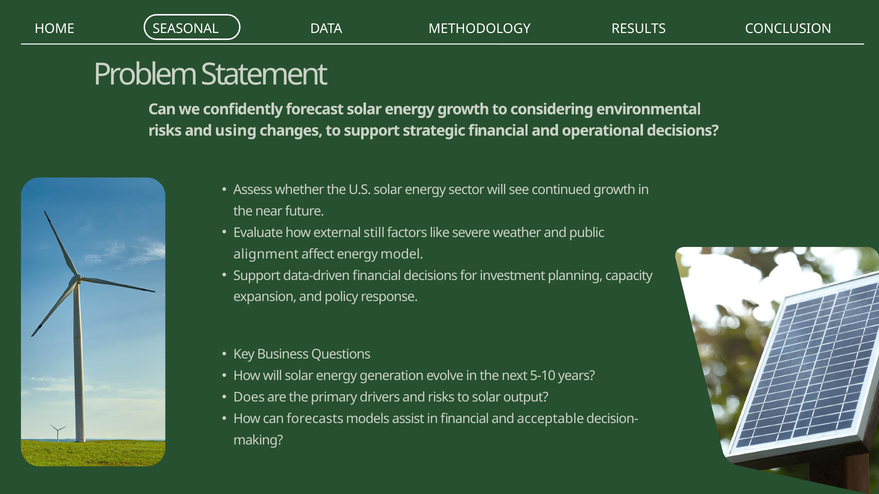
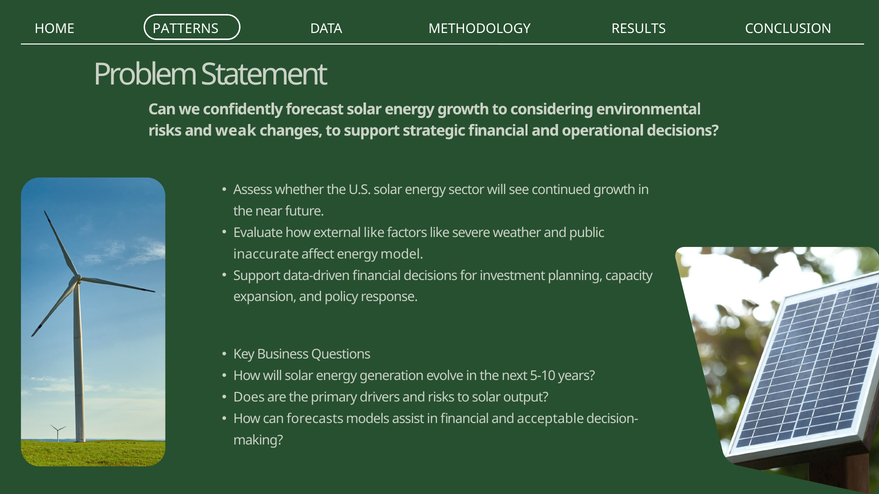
SEASONAL: SEASONAL -> PATTERNS
using: using -> weak
external still: still -> like
alignment: alignment -> inaccurate
